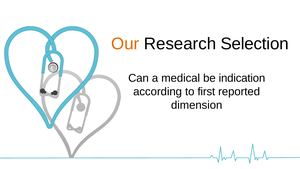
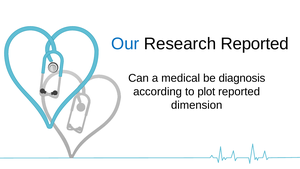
Our colour: orange -> blue
Research Selection: Selection -> Reported
indication: indication -> diagnosis
first: first -> plot
